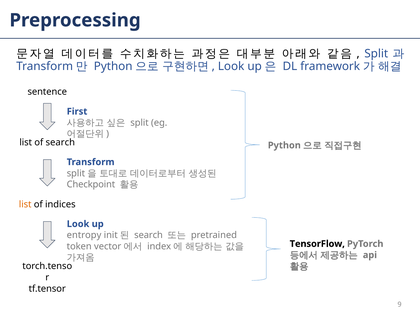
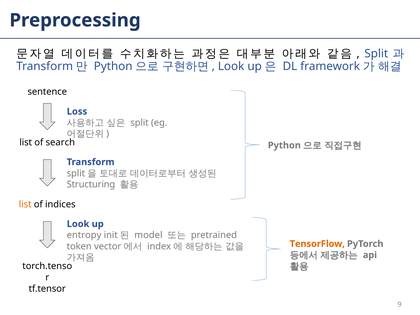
First: First -> Loss
Checkpoint: Checkpoint -> Structuring
search at (149, 235): search -> model
TensorFlow colour: black -> orange
